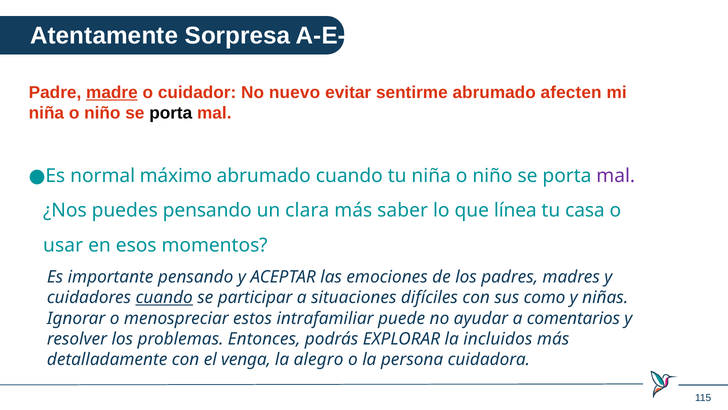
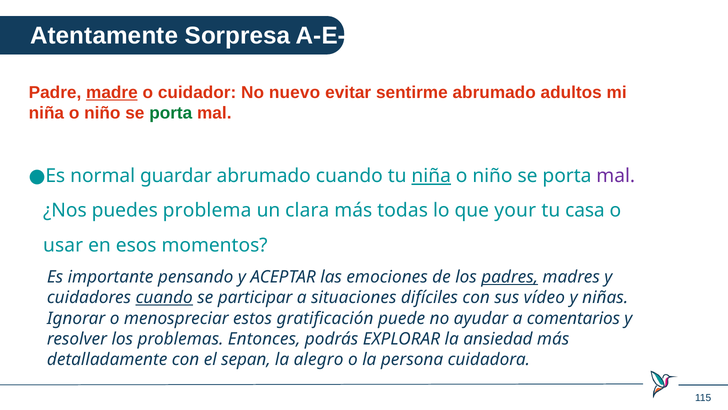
afecten: afecten -> adultos
porta at (171, 113) colour: black -> green
máximo: máximo -> guardar
niña at (431, 176) underline: none -> present
puedes pensando: pensando -> problema
saber: saber -> todas
línea: línea -> your
padres underline: none -> present
como: como -> vídeo
intrafamiliar: intrafamiliar -> gratificación
incluidos: incluidos -> ansiedad
venga: venga -> sepan
